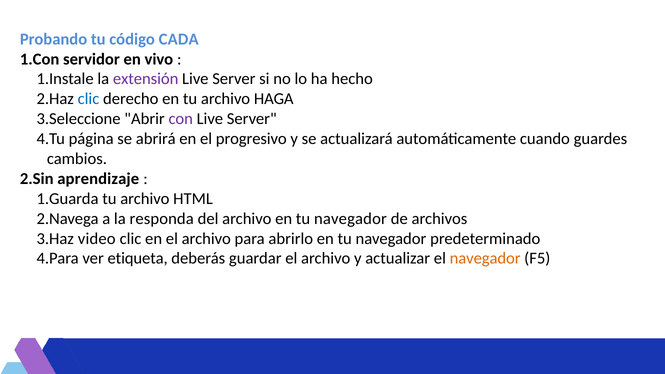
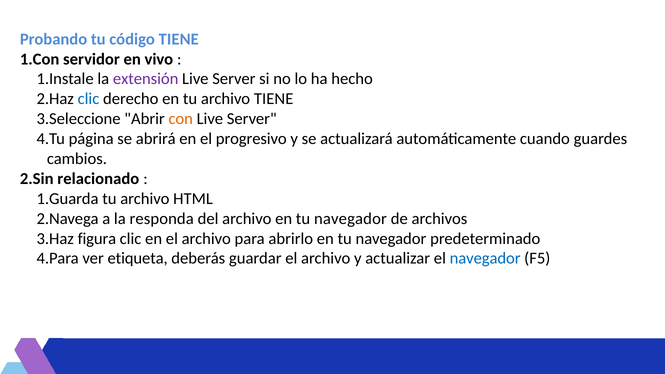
código CADA: CADA -> TIENE
archivo HAGA: HAGA -> TIENE
con colour: purple -> orange
aprendizaje: aprendizaje -> relacionado
video: video -> figura
navegador at (485, 259) colour: orange -> blue
